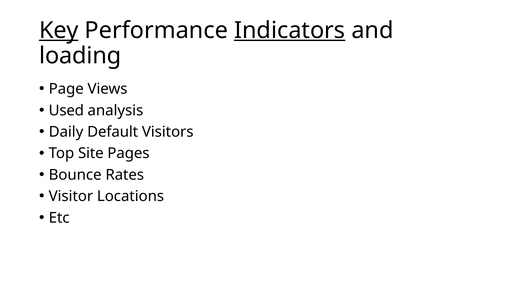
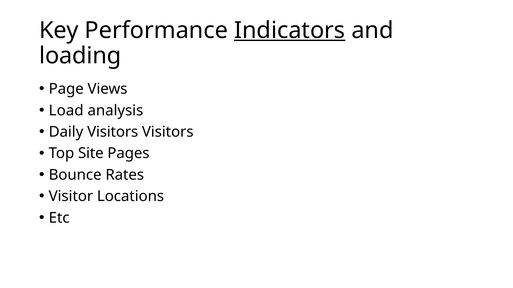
Key underline: present -> none
Used: Used -> Load
Daily Default: Default -> Visitors
